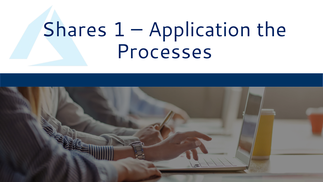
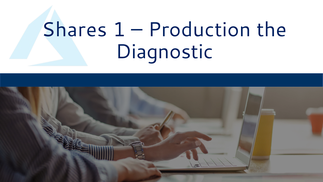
Application: Application -> Production
Processes: Processes -> Diagnostic
